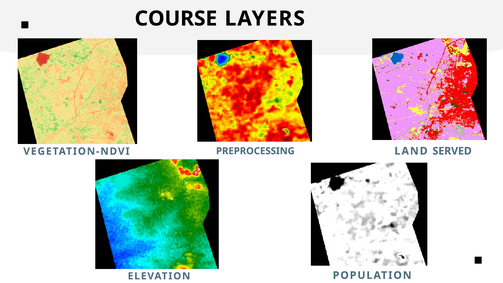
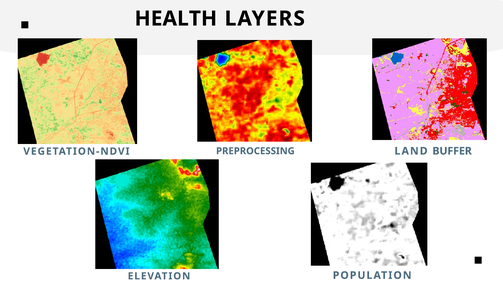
COURSE: COURSE -> HEALTH
SERVED: SERVED -> BUFFER
